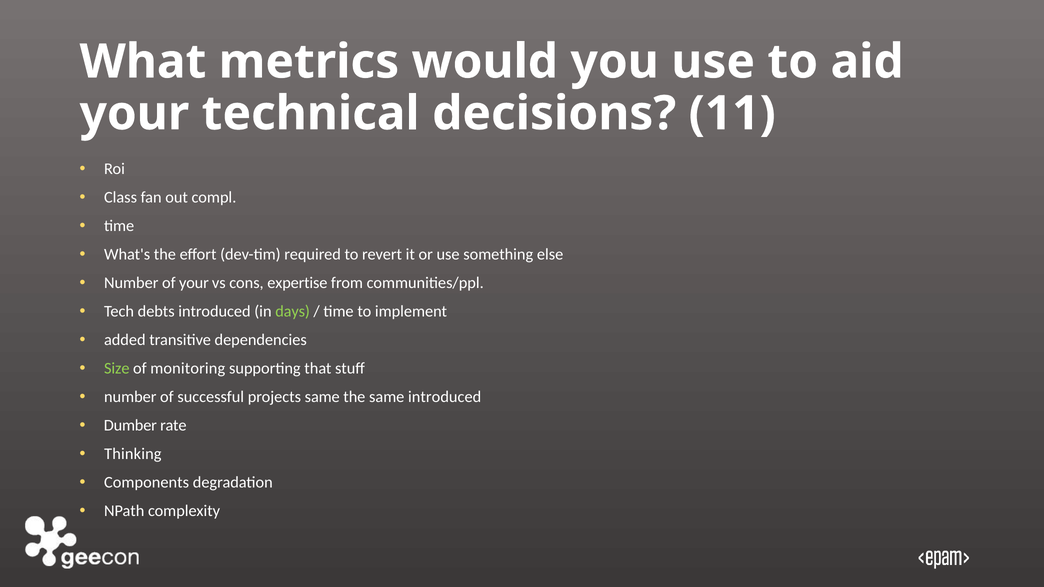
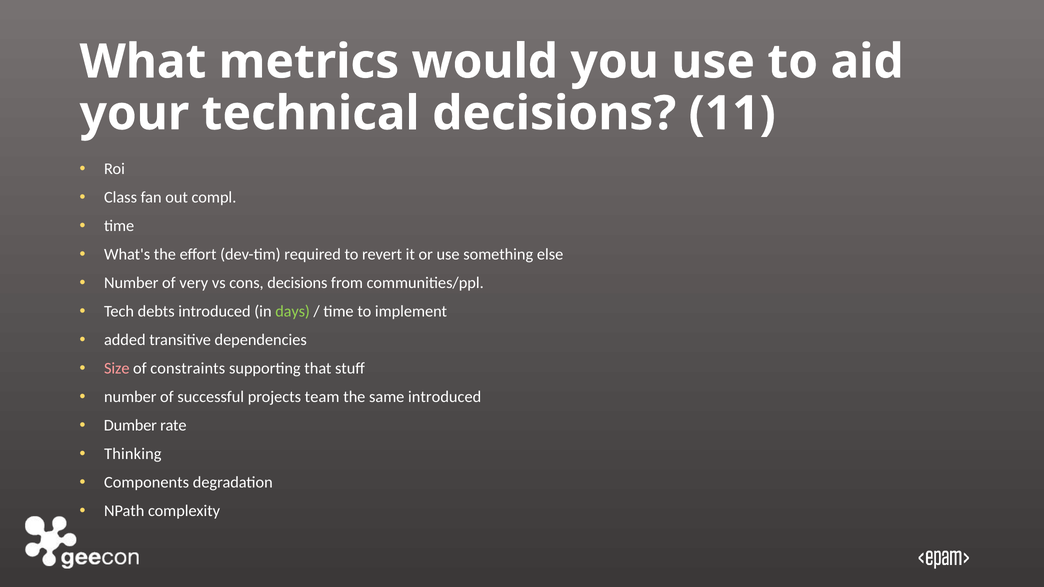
of your: your -> very
cons expertise: expertise -> decisions
Size colour: light green -> pink
monitoring: monitoring -> constraints
projects same: same -> team
